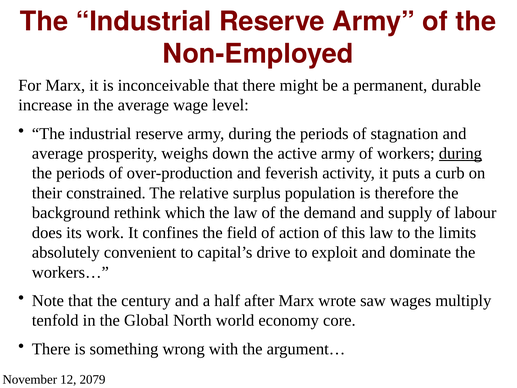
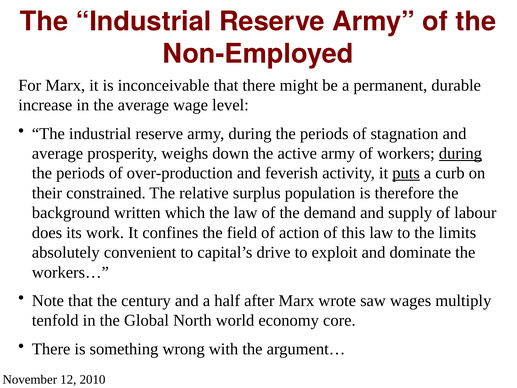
puts underline: none -> present
rethink: rethink -> written
2079: 2079 -> 2010
